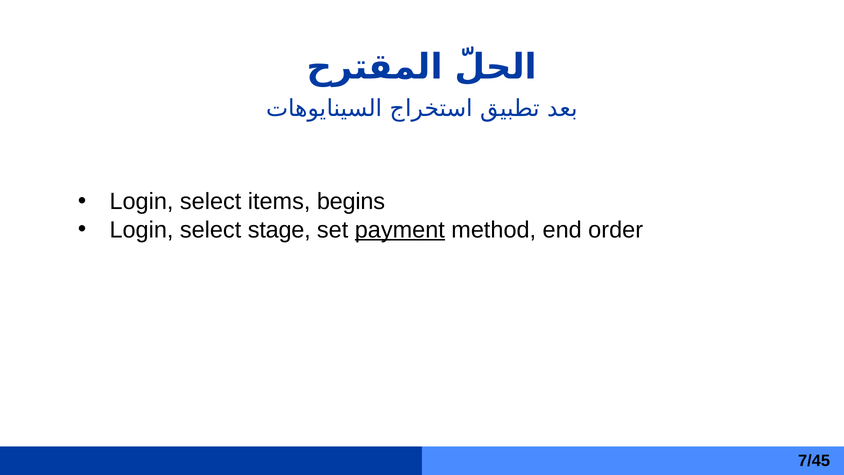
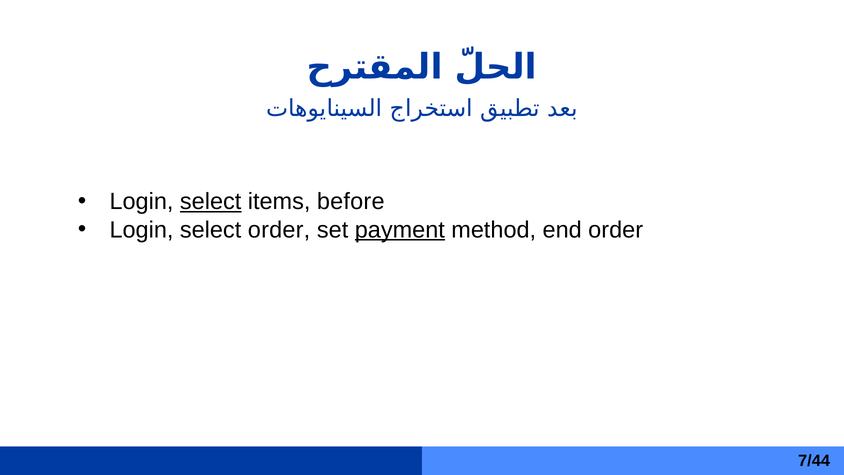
select at (211, 202) underline: none -> present
begins: begins -> before
select stage: stage -> order
7/45: 7/45 -> 7/44
